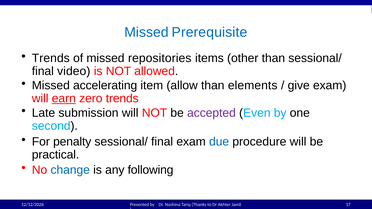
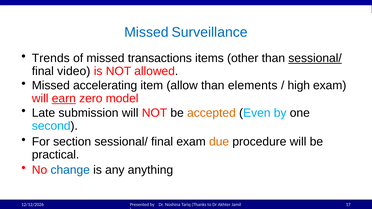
Prerequisite: Prerequisite -> Surveillance
repositories: repositories -> transactions
sessional/ at (315, 58) underline: none -> present
give: give -> high
zero trends: trends -> model
accepted colour: purple -> orange
penalty: penalty -> section
due colour: blue -> orange
following: following -> anything
